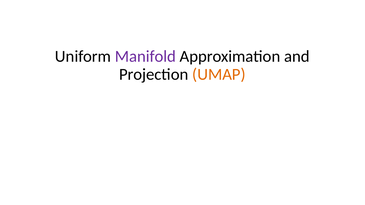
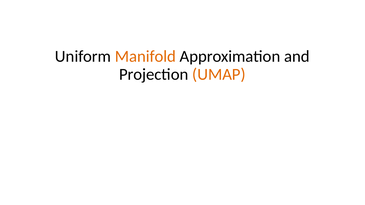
Manifold colour: purple -> orange
